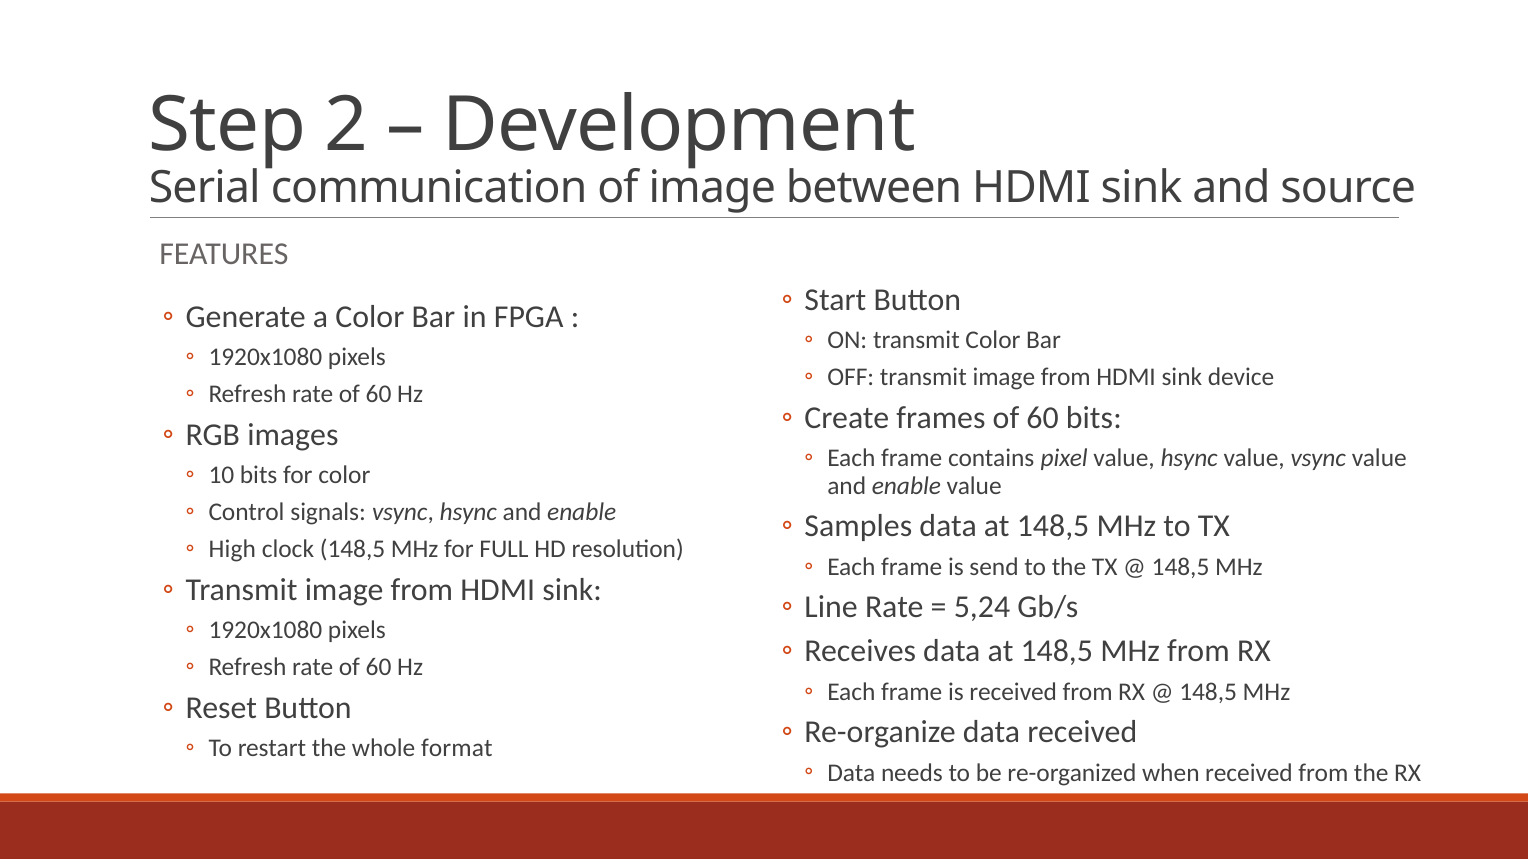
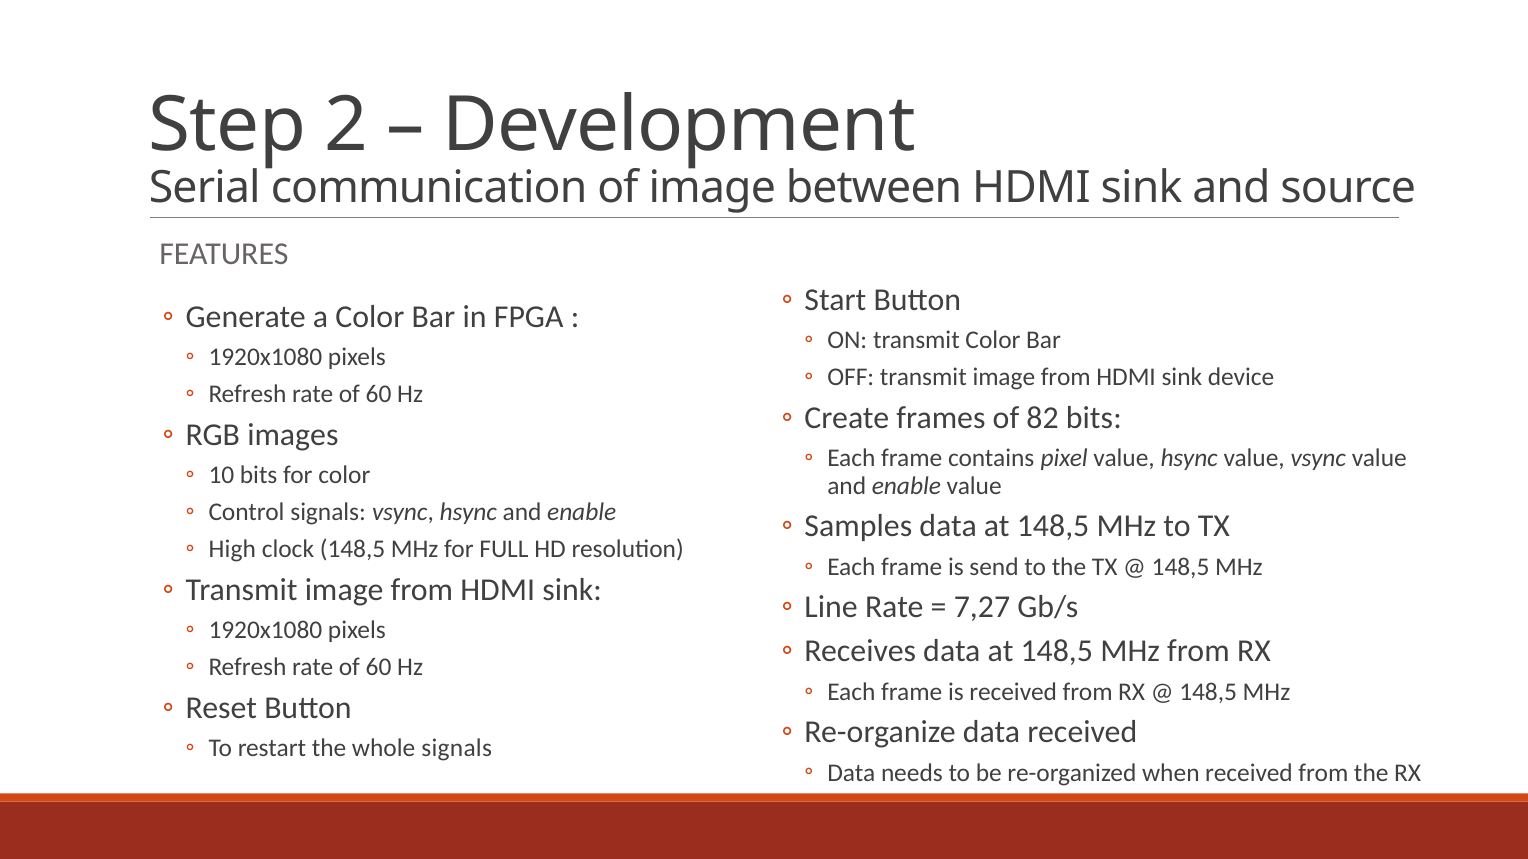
frames of 60: 60 -> 82
5,24: 5,24 -> 7,27
whole format: format -> signals
